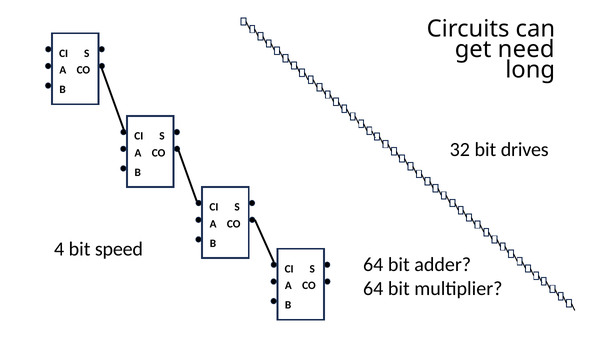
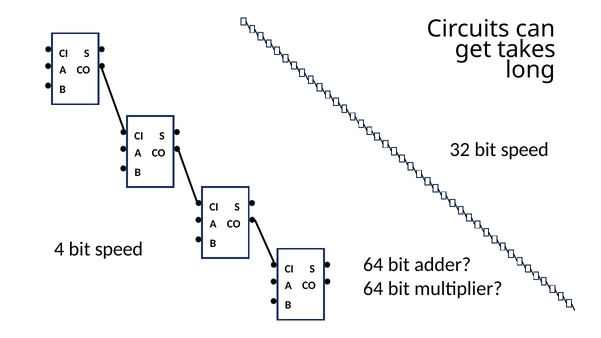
need: need -> takes
32 bit drives: drives -> speed
